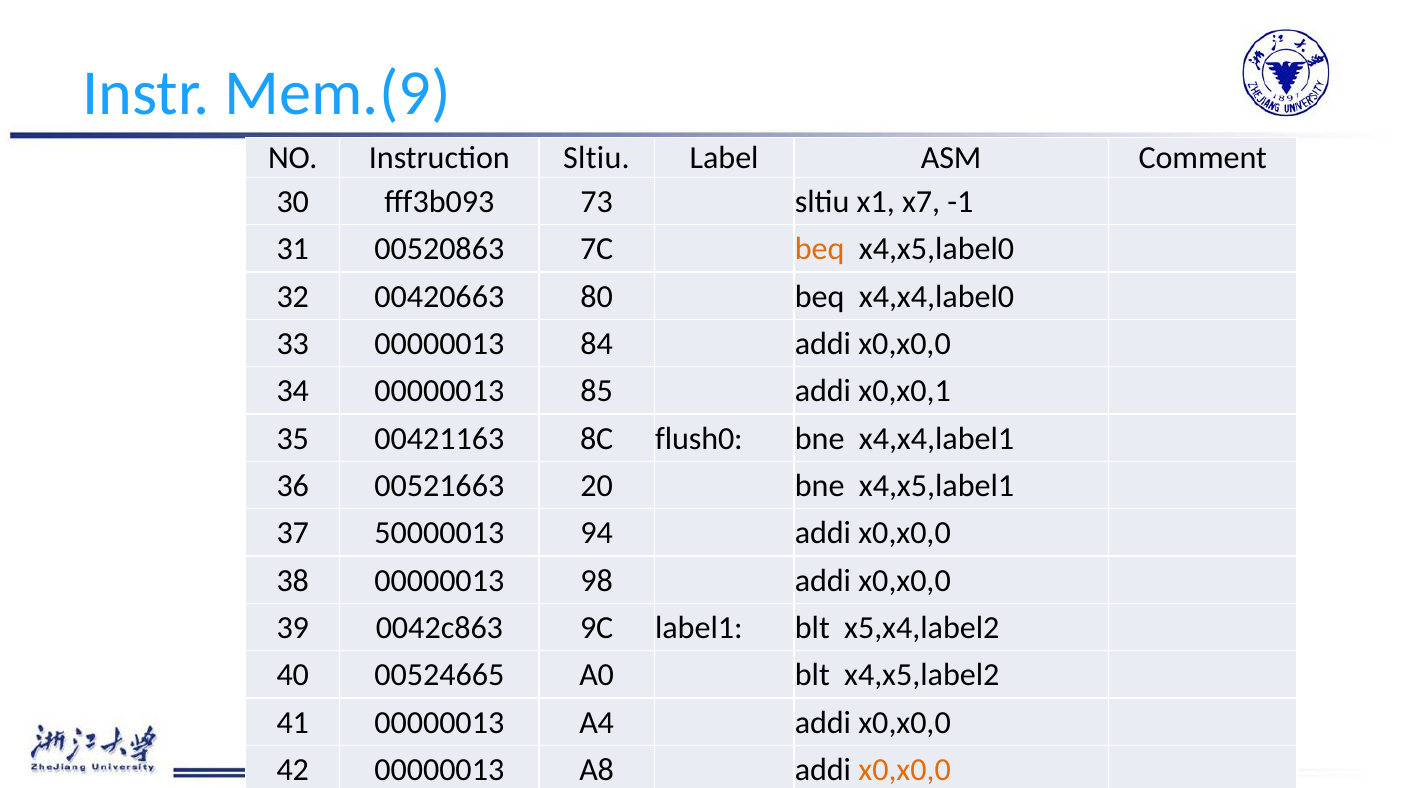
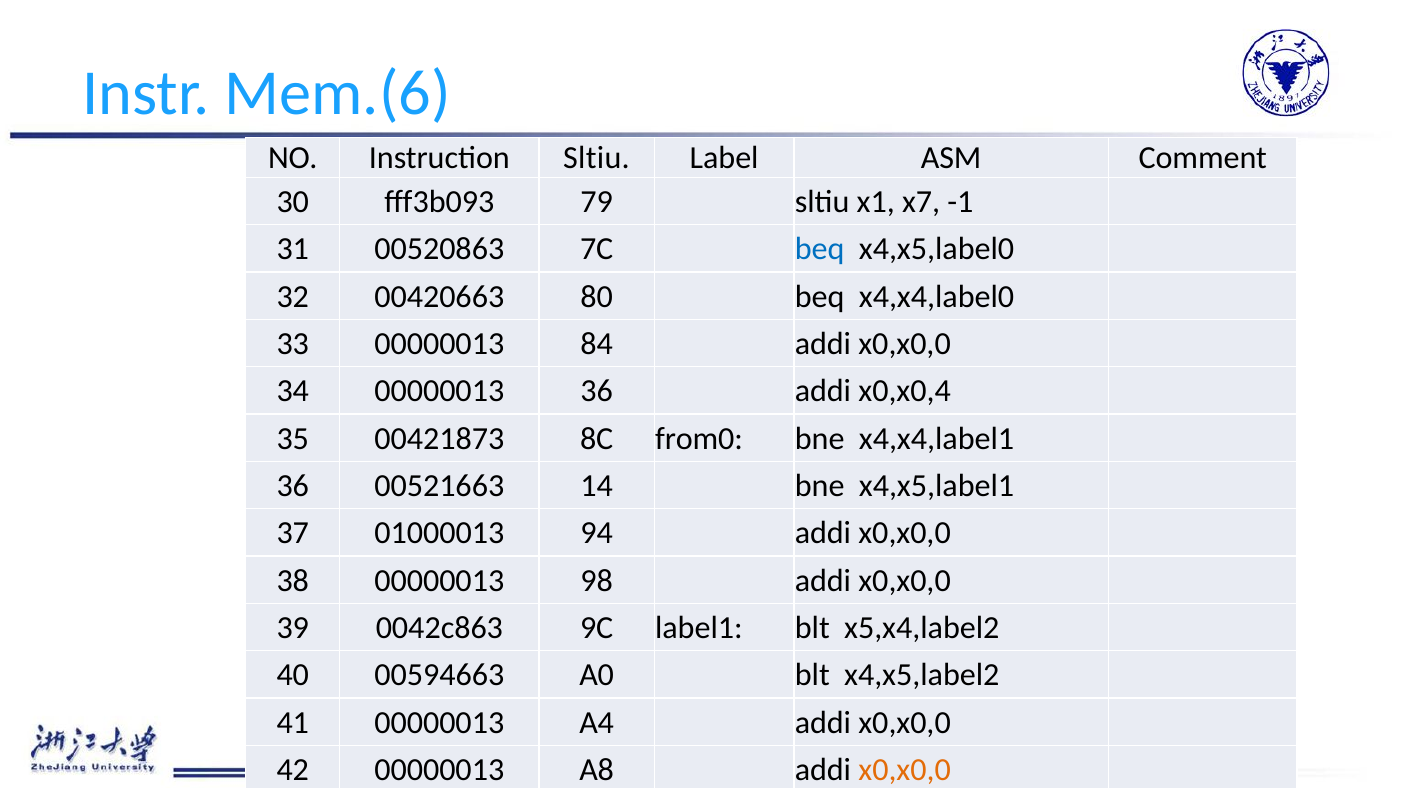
Mem.(9: Mem.(9 -> Mem.(6
73: 73 -> 79
beq at (820, 249) colour: orange -> blue
00000013 85: 85 -> 36
x0,x0,1: x0,x0,1 -> x0,x0,4
00421163: 00421163 -> 00421873
flush0: flush0 -> from0
20: 20 -> 14
50000013: 50000013 -> 01000013
00524665: 00524665 -> 00594663
